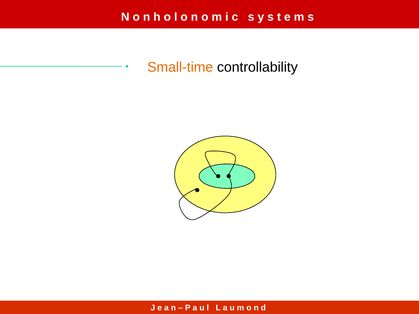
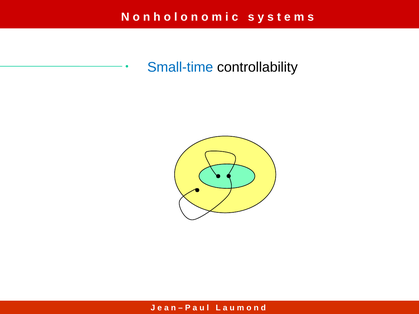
Small-time colour: orange -> blue
